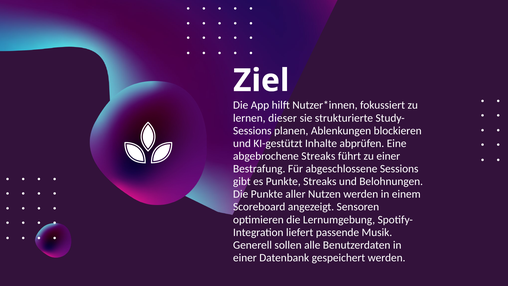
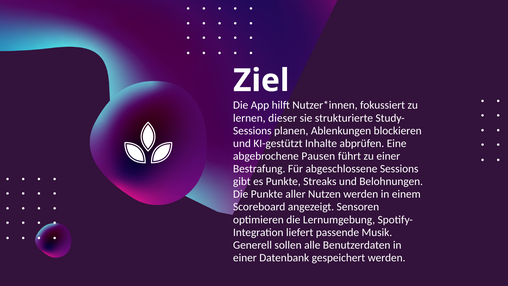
abgebrochene Streaks: Streaks -> Pausen
